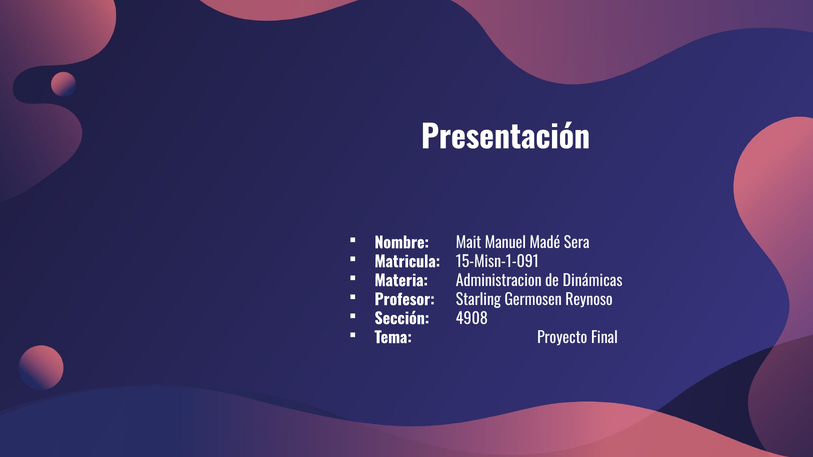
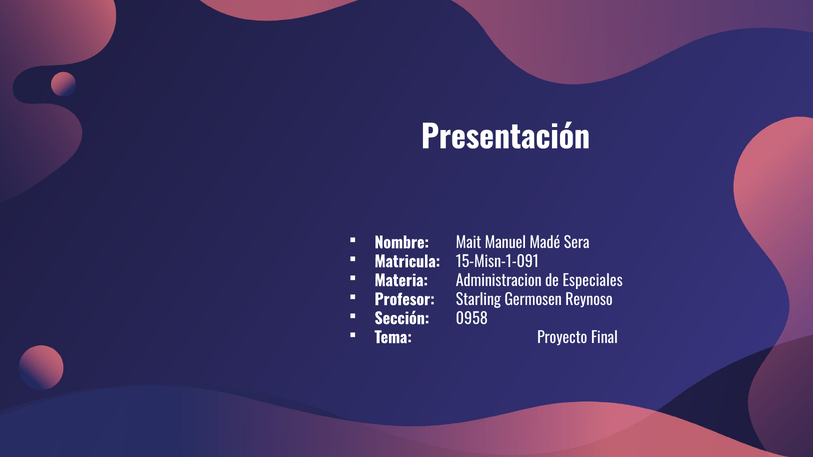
Dinámicas: Dinámicas -> Especiales
4908: 4908 -> 0958
